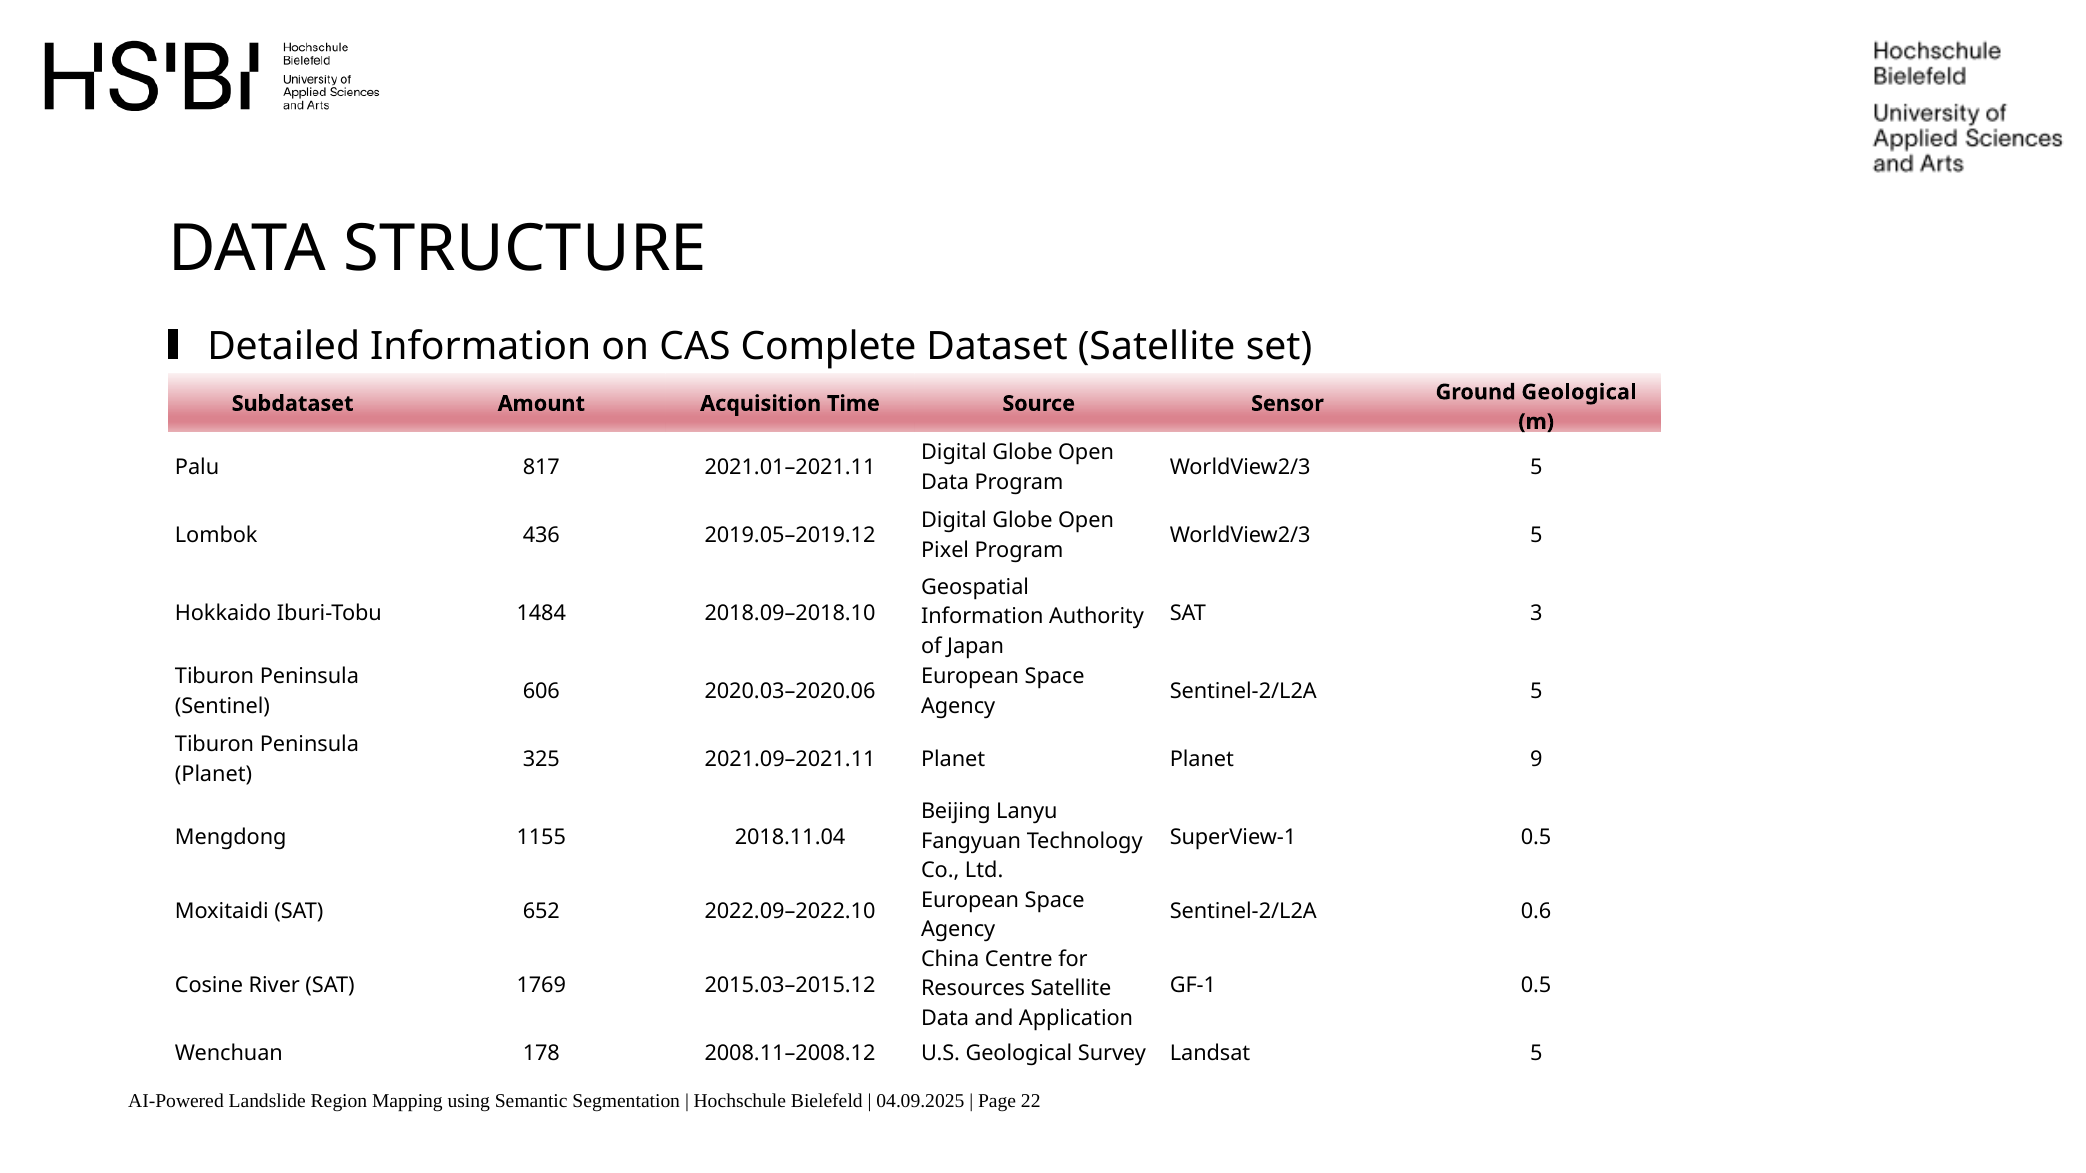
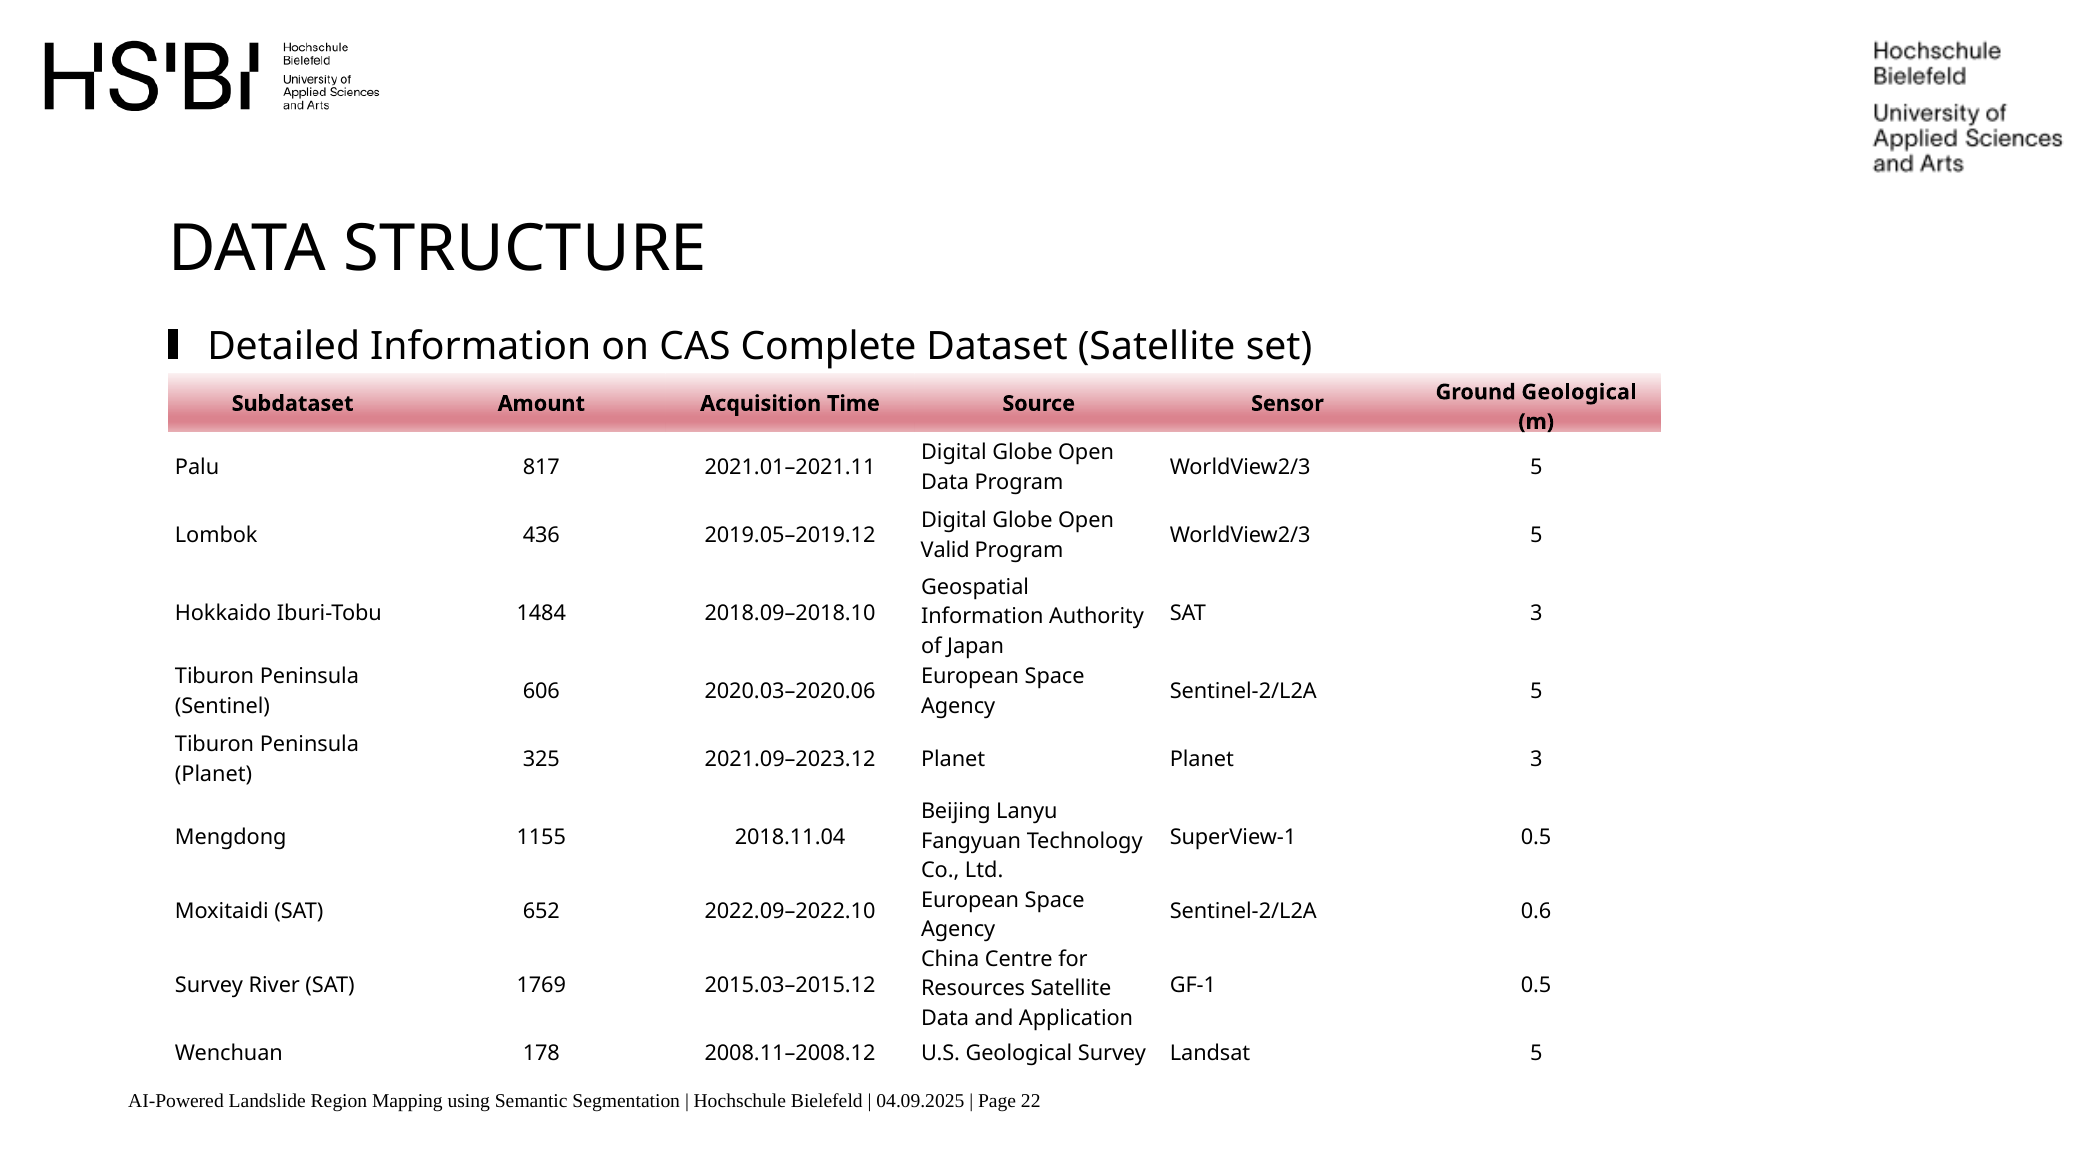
Pixel: Pixel -> Valid
2021.09–2021.11: 2021.09–2021.11 -> 2021.09–2023.12
Planet 9: 9 -> 3
Cosine at (209, 985): Cosine -> Survey
